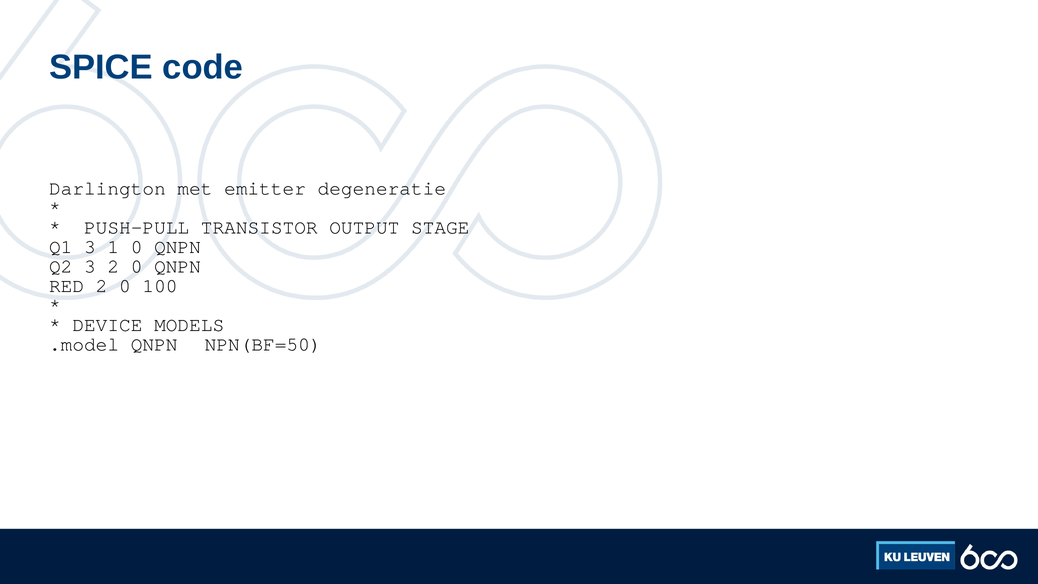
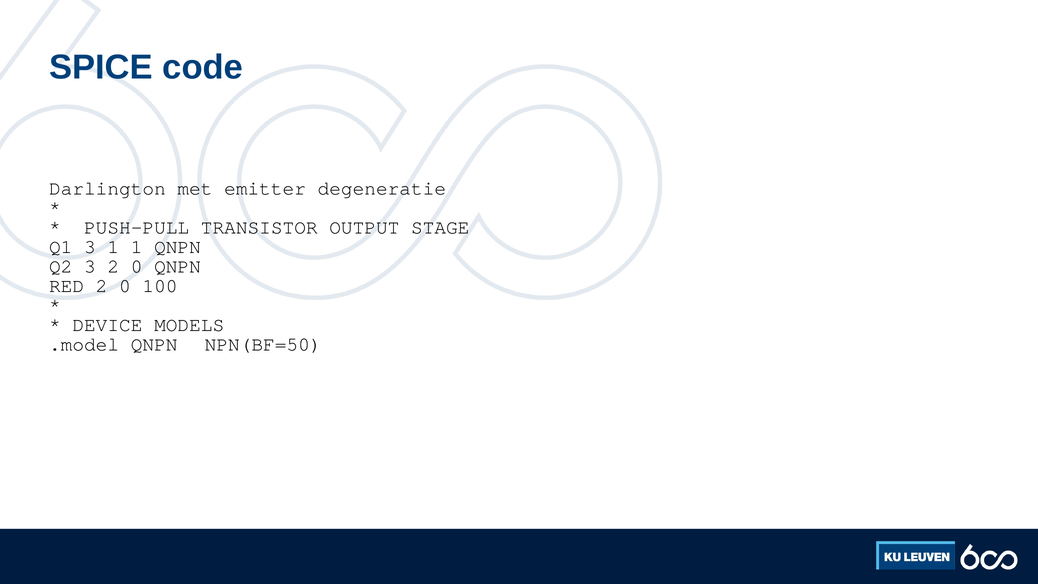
1 0: 0 -> 1
